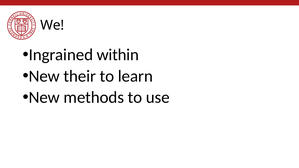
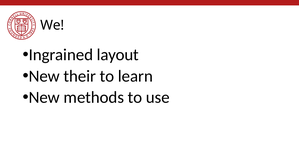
within: within -> layout
